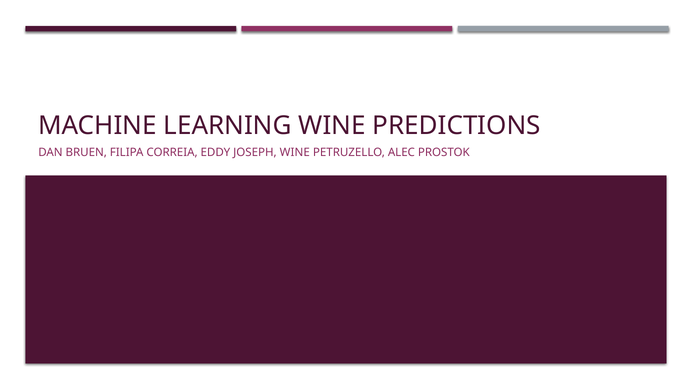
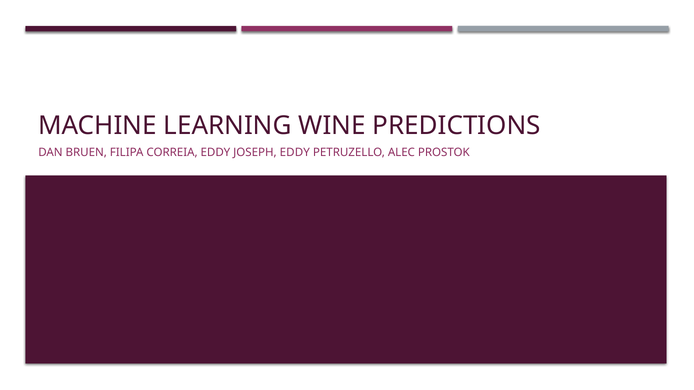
JOSEPH WINE: WINE -> EDDY
